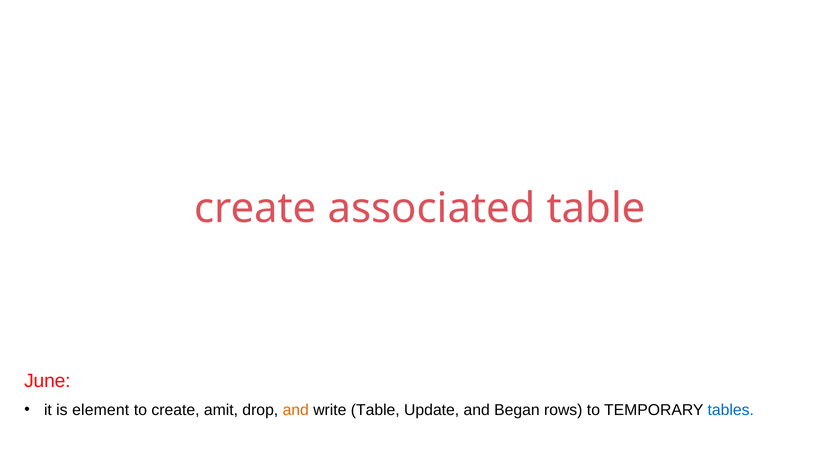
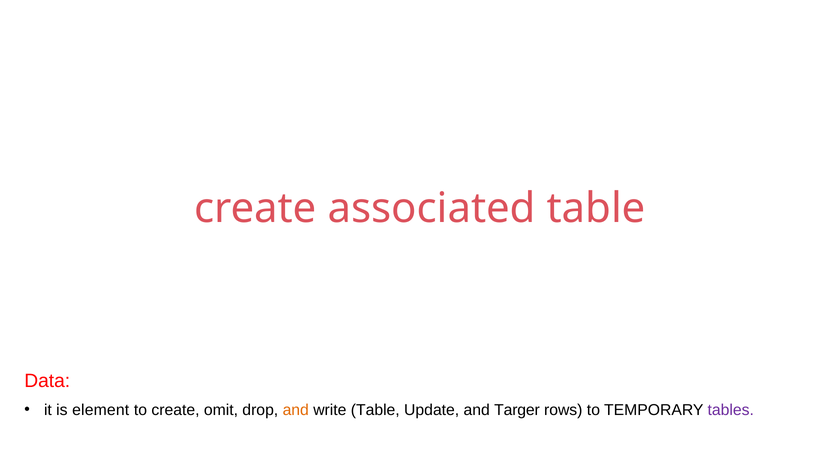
June: June -> Data
amit: amit -> omit
Began: Began -> Targer
tables colour: blue -> purple
